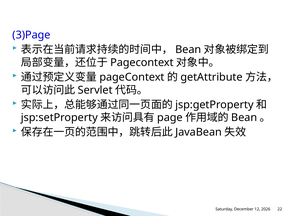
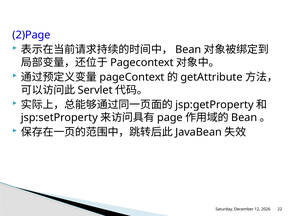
3)Page: 3)Page -> 2)Page
